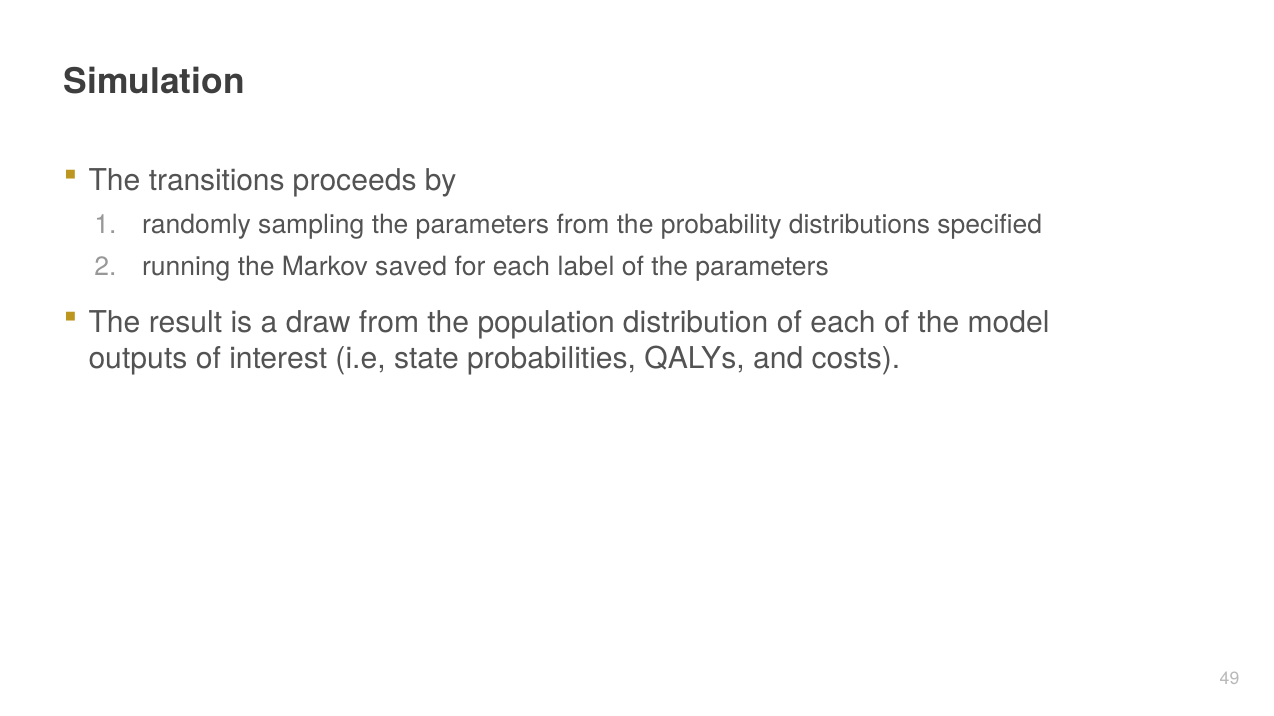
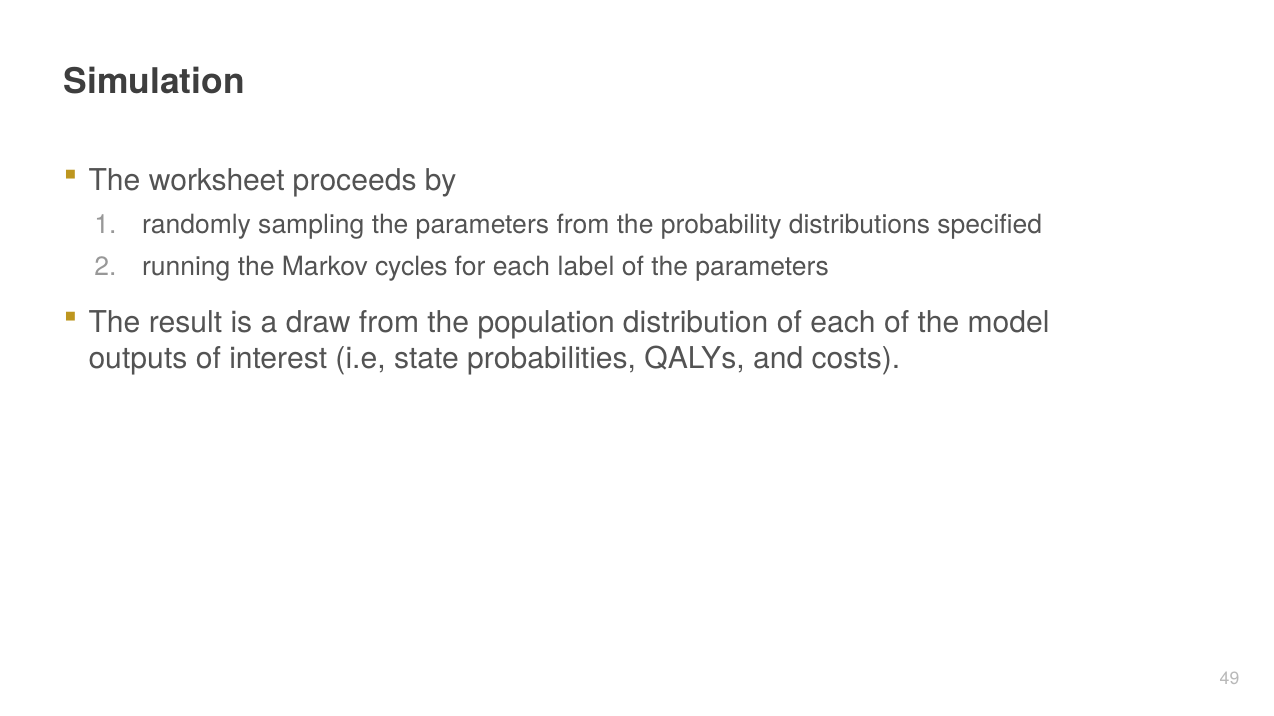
transitions: transitions -> worksheet
saved: saved -> cycles
